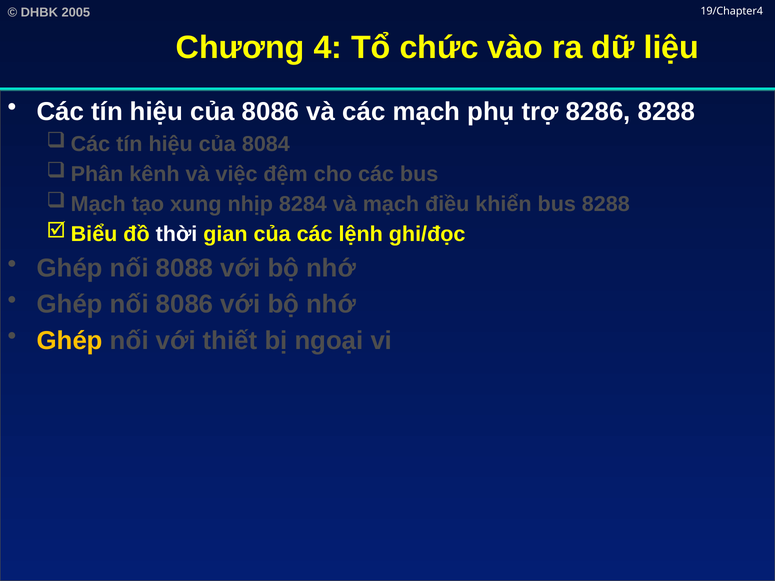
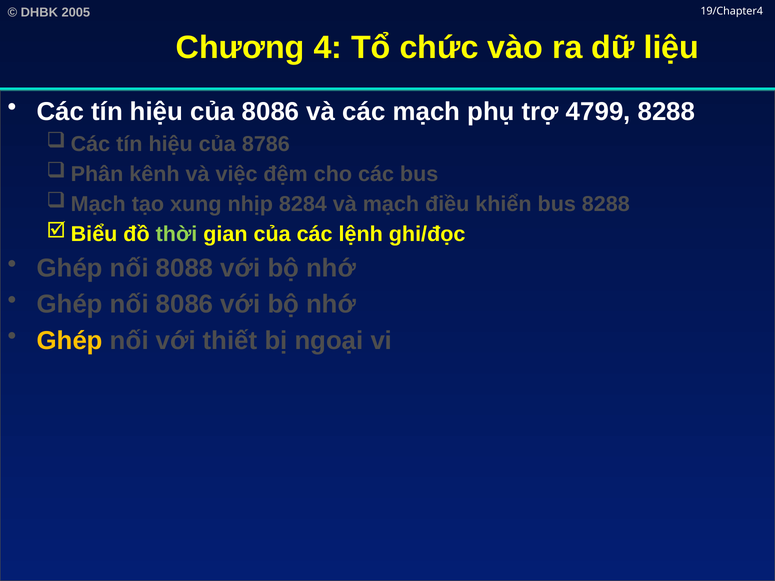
8286: 8286 -> 4799
8084: 8084 -> 8786
thời colour: white -> light green
